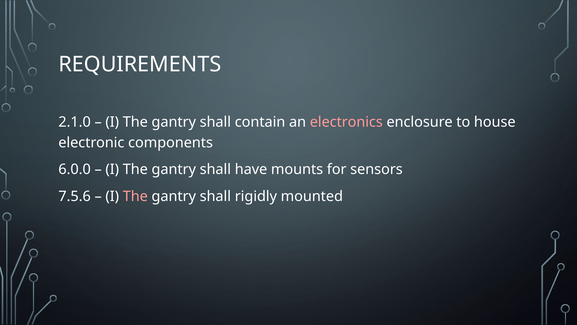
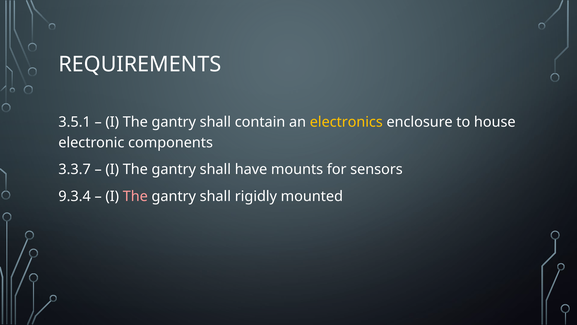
2.1.0: 2.1.0 -> 3.5.1
electronics colour: pink -> yellow
6.0.0: 6.0.0 -> 3.3.7
7.5.6: 7.5.6 -> 9.3.4
